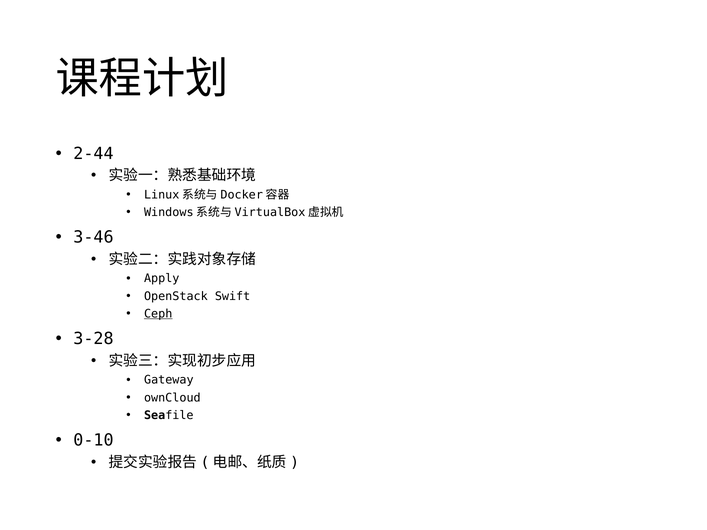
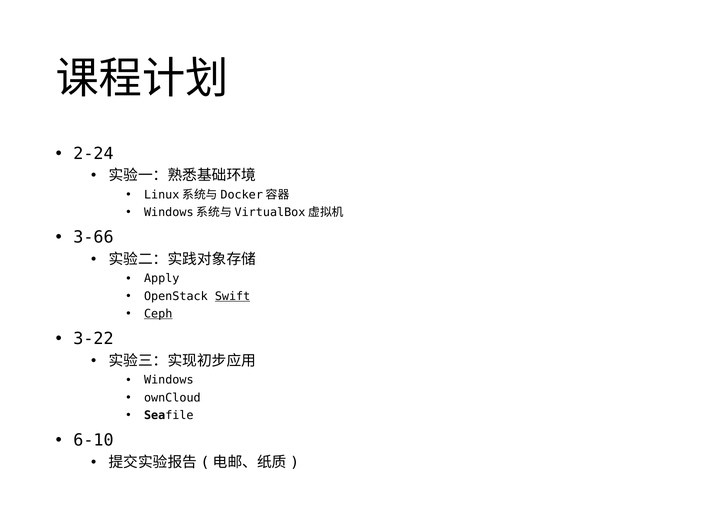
2-44: 2-44 -> 2-24
3-46: 3-46 -> 3-66
Swift underline: none -> present
3-28: 3-28 -> 3-22
Gateway: Gateway -> Windows
0-10: 0-10 -> 6-10
